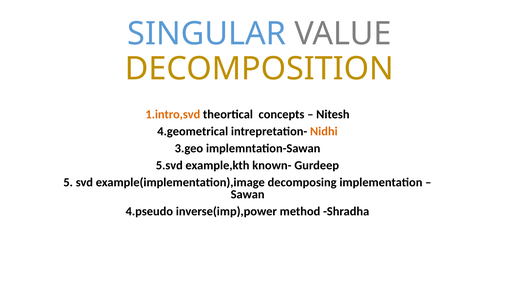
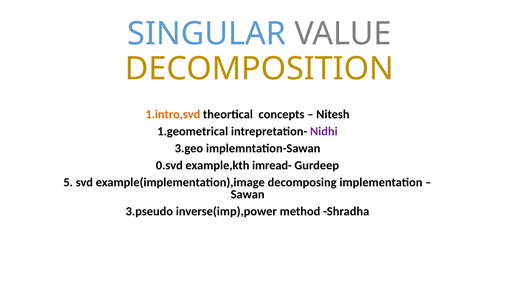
4.geometrical: 4.geometrical -> 1.geometrical
Nidhi colour: orange -> purple
5.svd: 5.svd -> 0.svd
known-: known- -> imread-
4.pseudo: 4.pseudo -> 3.pseudo
